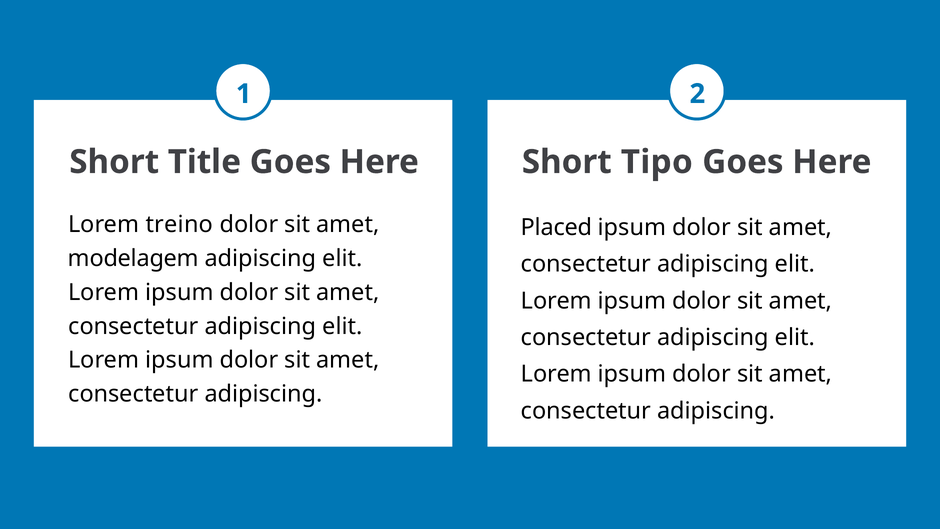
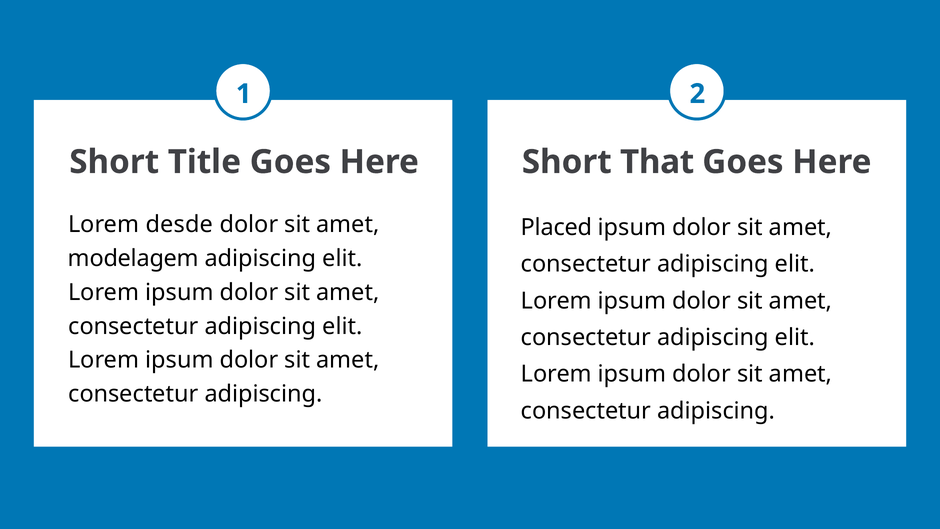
Tipo: Tipo -> That
treino: treino -> desde
